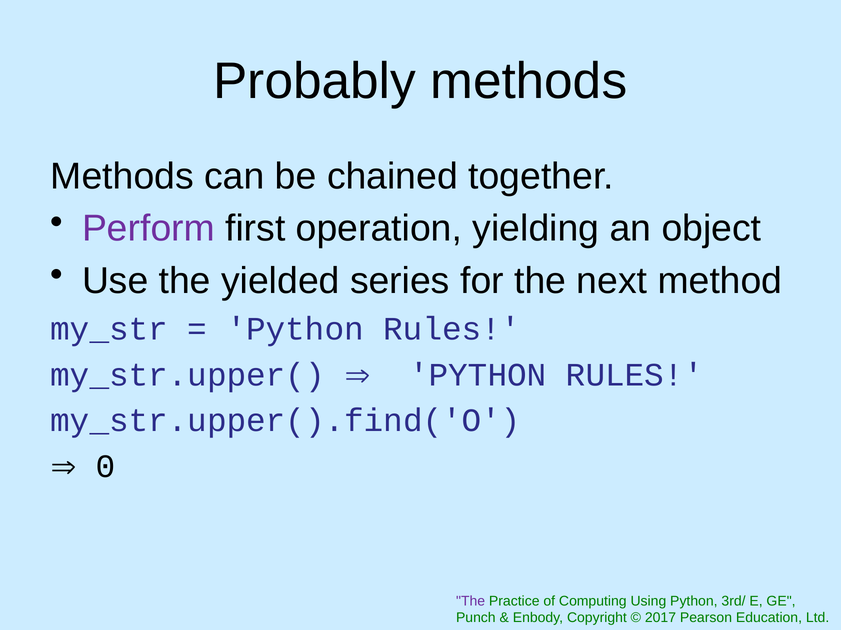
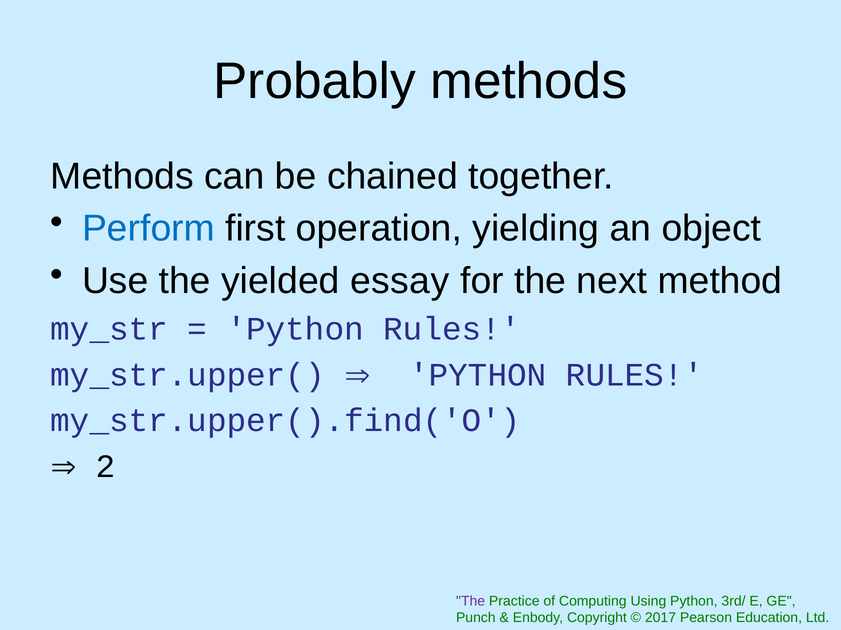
Perform colour: purple -> blue
series: series -> essay
0: 0 -> 2
